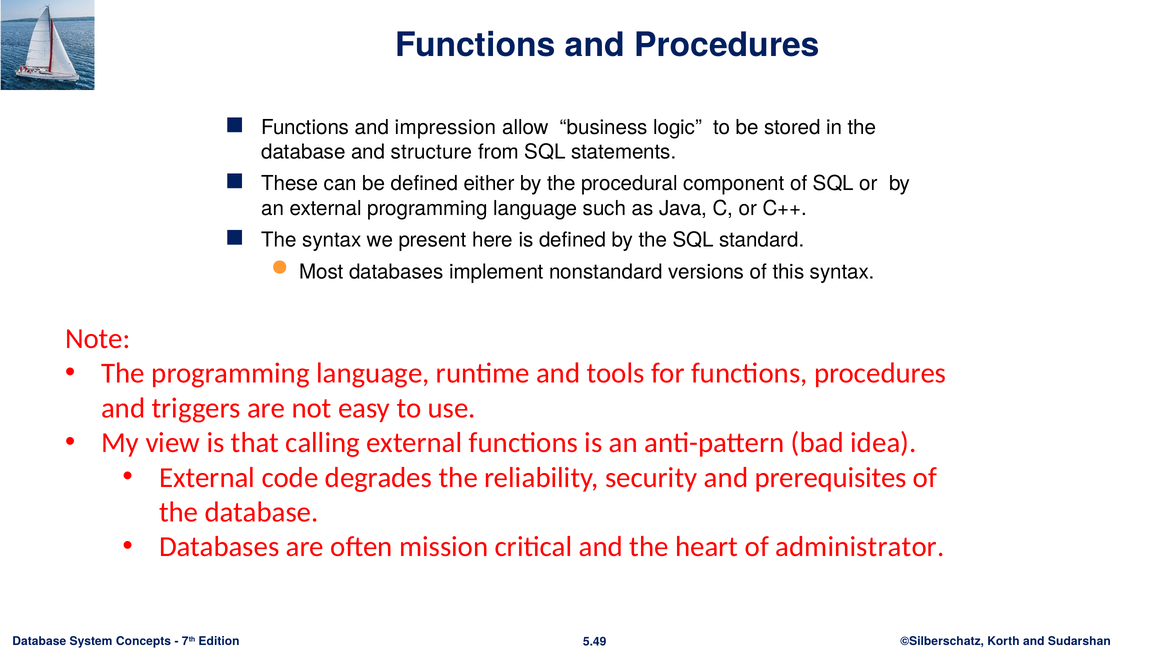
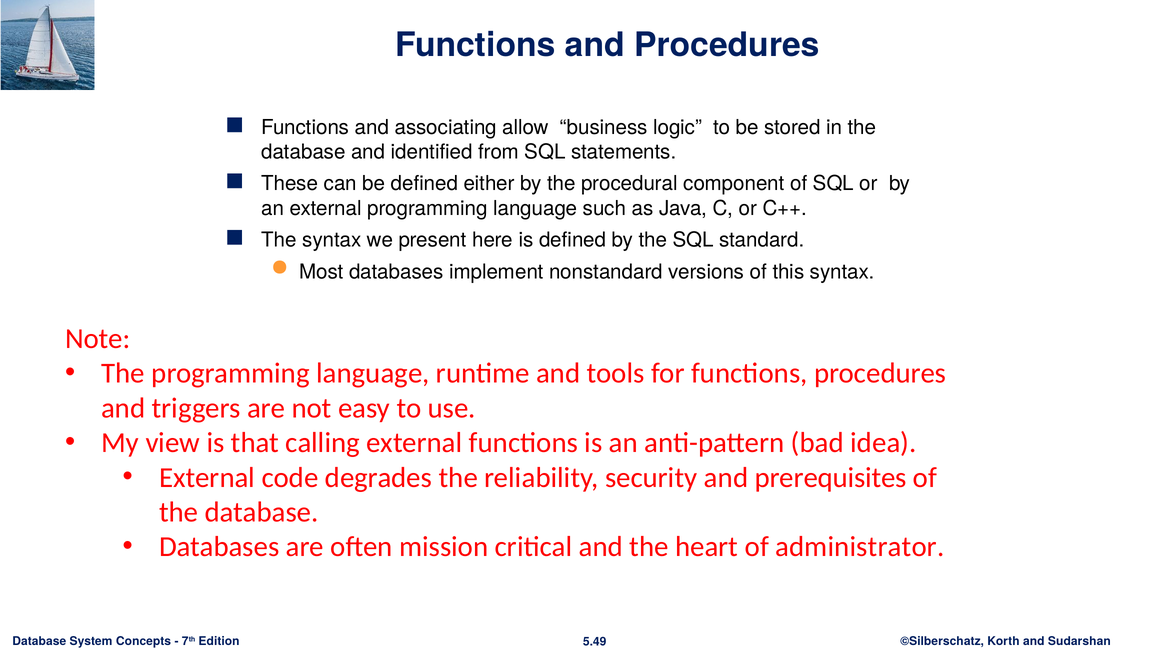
impression: impression -> associating
structure: structure -> identified
